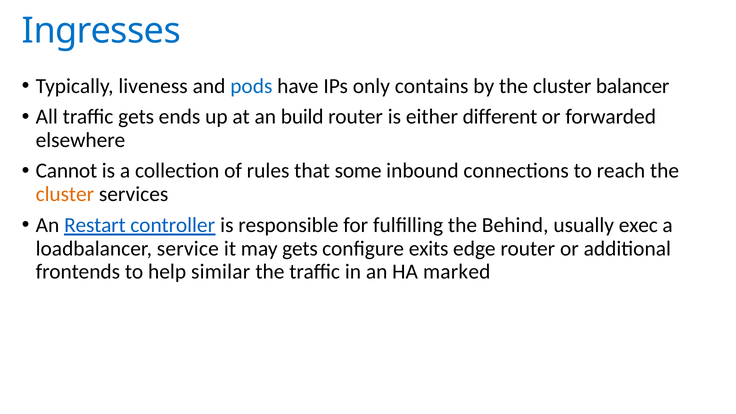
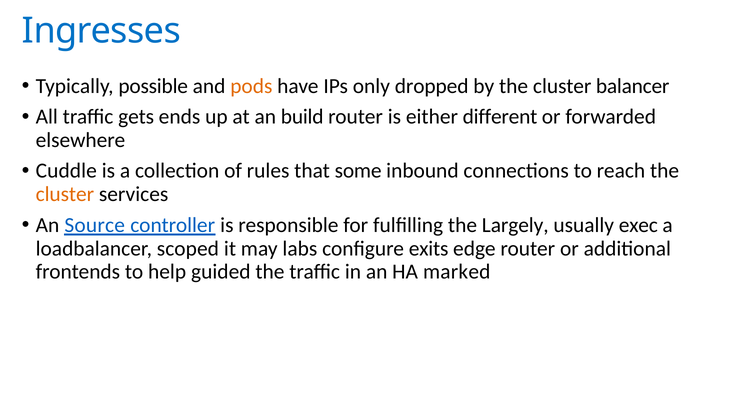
liveness: liveness -> possible
pods colour: blue -> orange
contains: contains -> dropped
Cannot: Cannot -> Cuddle
Restart: Restart -> Source
Behind: Behind -> Largely
service: service -> scoped
may gets: gets -> labs
similar: similar -> guided
